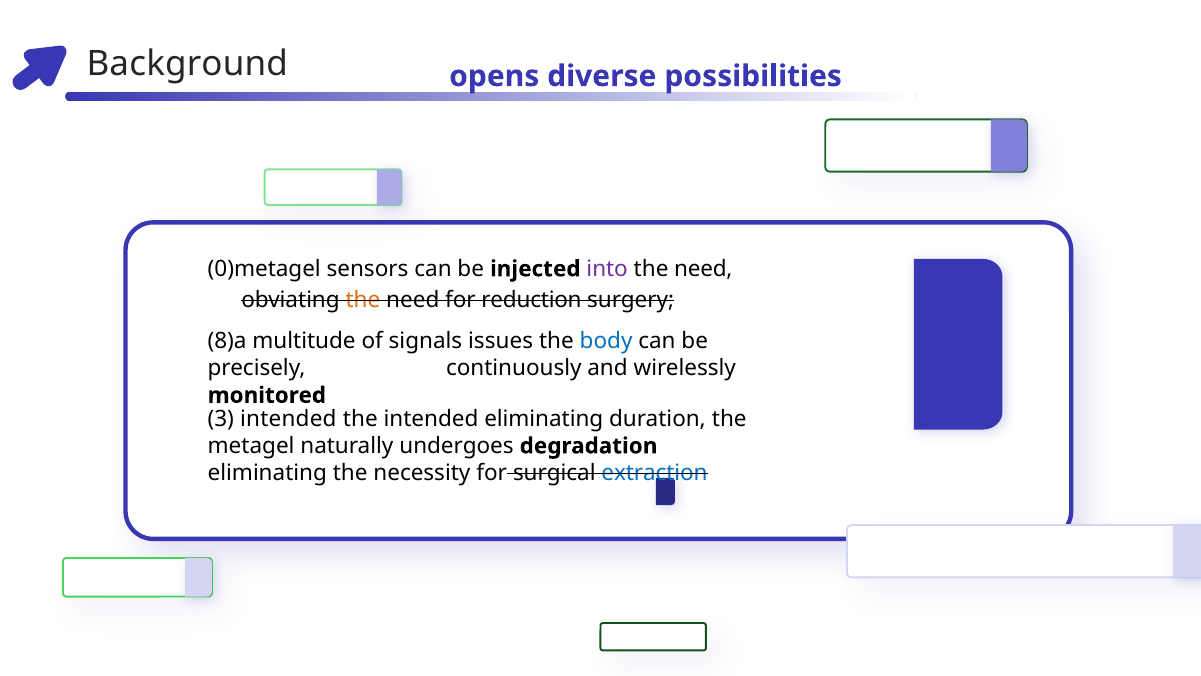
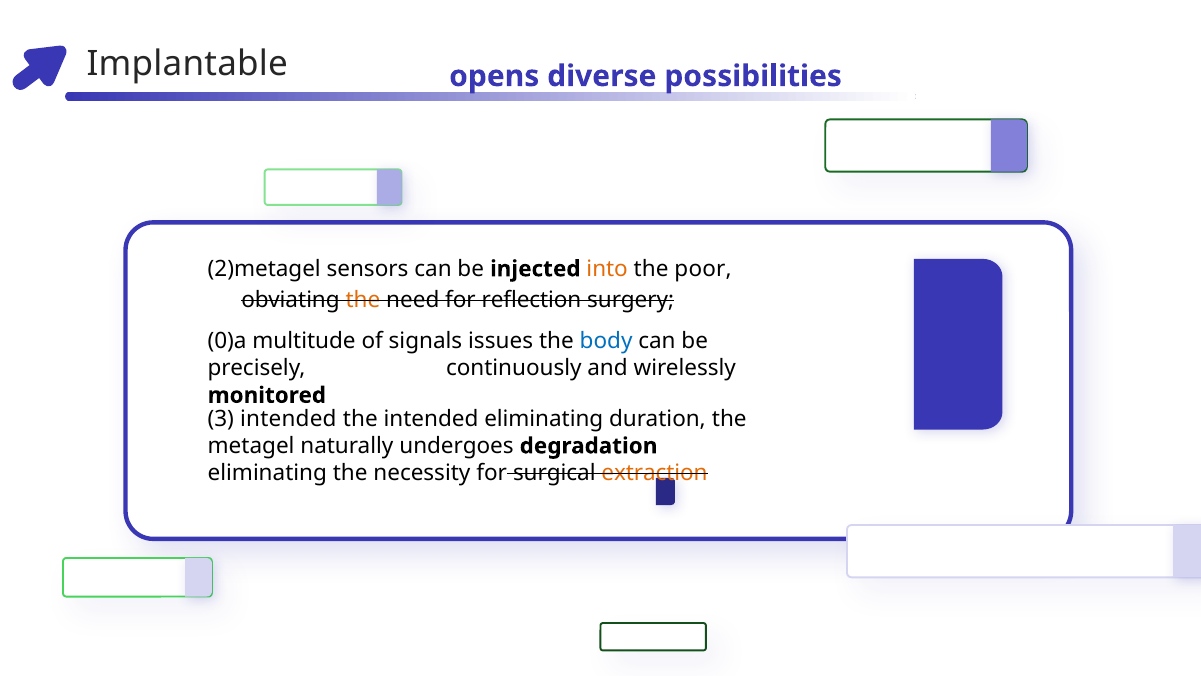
Background: Background -> Implantable
0)metagel: 0)metagel -> 2)metagel
into colour: purple -> orange
need at (703, 269): need -> poor
reduction: reduction -> reflection
8)a: 8)a -> 0)a
extraction colour: blue -> orange
